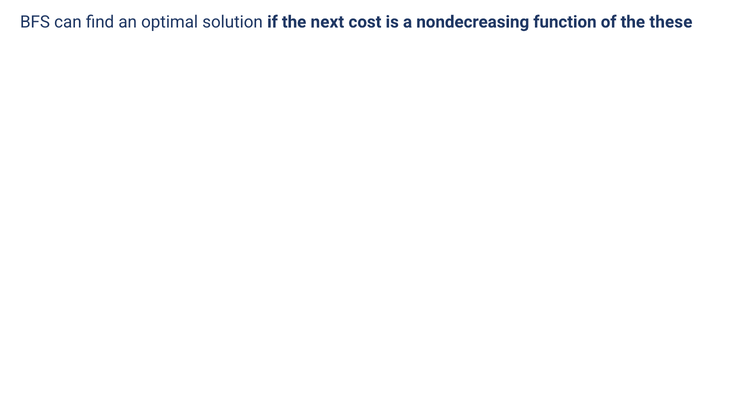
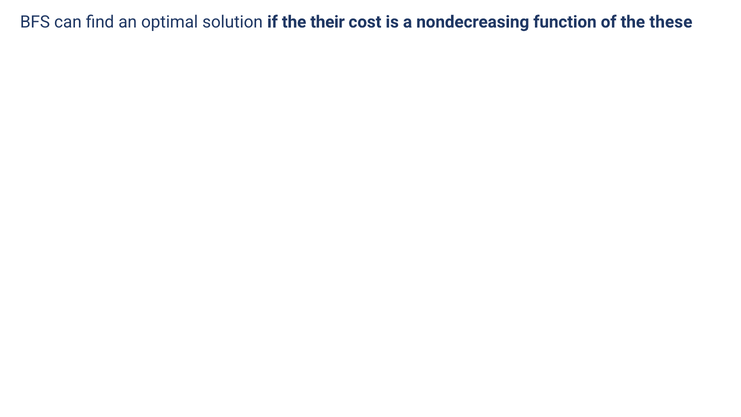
next: next -> their
